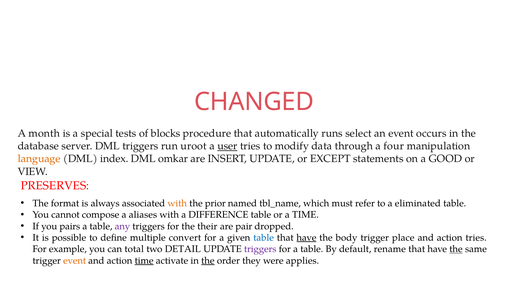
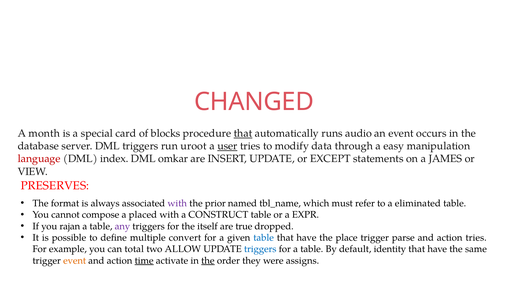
tests: tests -> card
that at (243, 133) underline: none -> present
select: select -> audio
four: four -> easy
language colour: orange -> red
GOOD: GOOD -> JAMES
with at (177, 203) colour: orange -> purple
aliases: aliases -> placed
DIFFERENCE: DIFFERENCE -> CONSTRUCT
a TIME: TIME -> EXPR
pairs: pairs -> rajan
their: their -> itself
pair: pair -> true
have at (306, 237) underline: present -> none
body: body -> place
place: place -> parse
DETAIL: DETAIL -> ALLOW
triggers at (260, 249) colour: purple -> blue
rename: rename -> identity
the at (456, 249) underline: present -> none
applies: applies -> assigns
